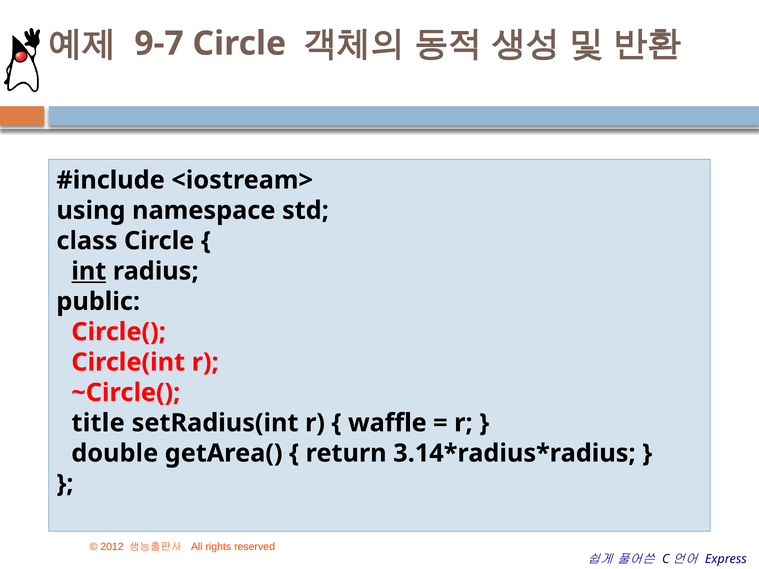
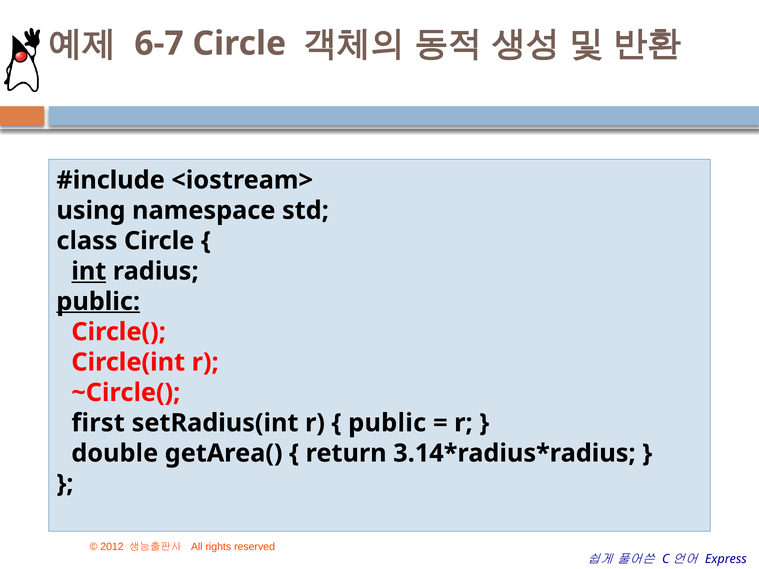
9-7: 9-7 -> 6-7
public at (98, 302) underline: none -> present
title: title -> first
waffle at (387, 423): waffle -> public
